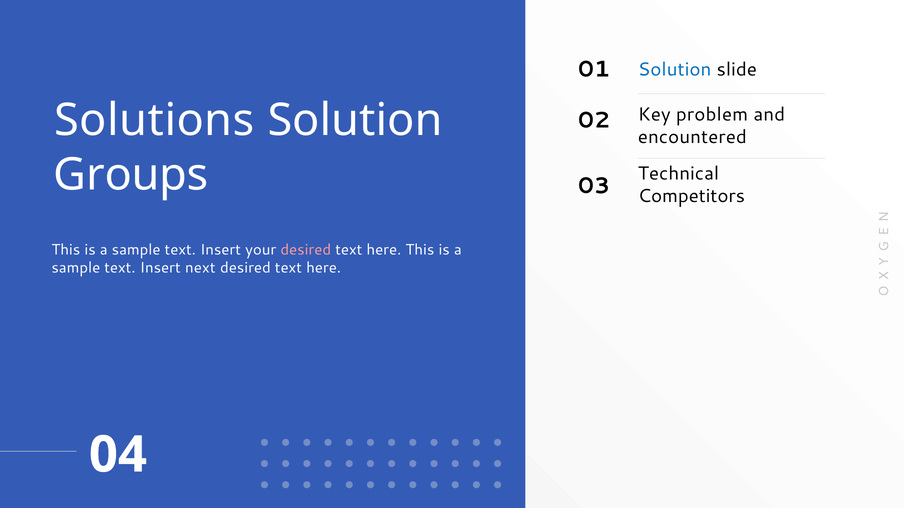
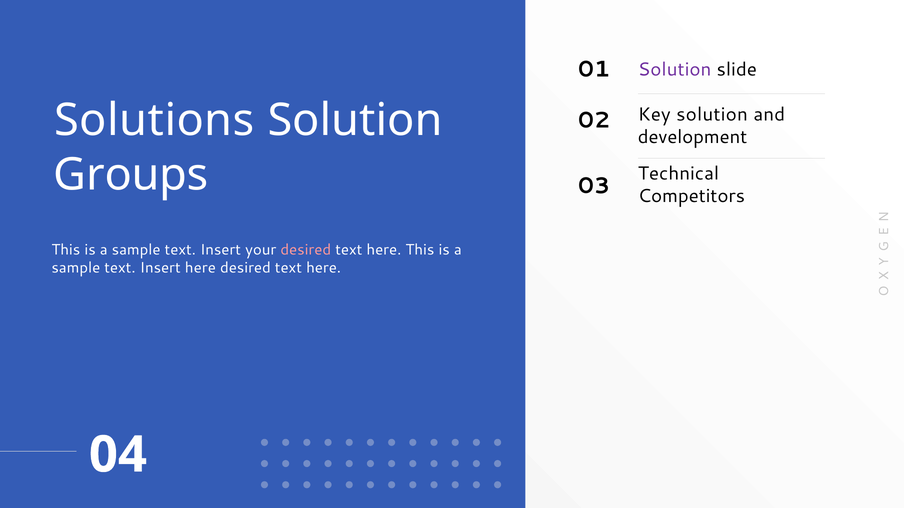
Solution at (675, 70) colour: blue -> purple
Key problem: problem -> solution
encountered: encountered -> development
Insert next: next -> here
